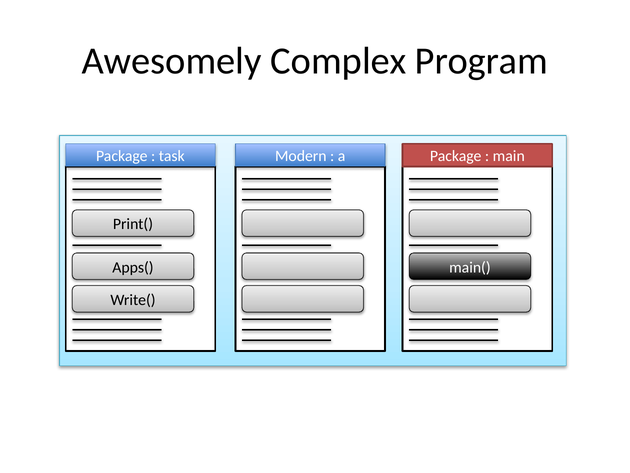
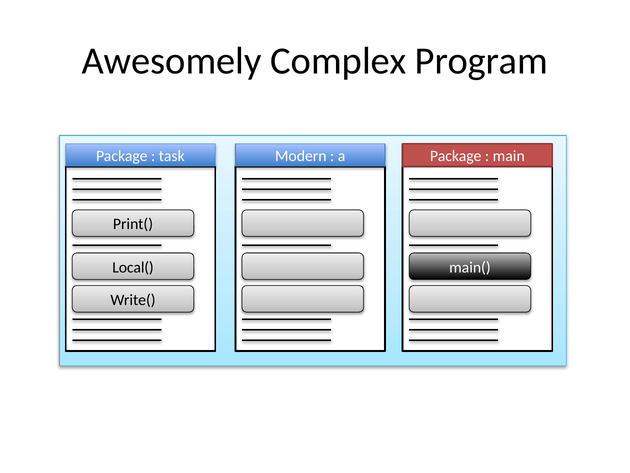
Apps(: Apps( -> Local(
